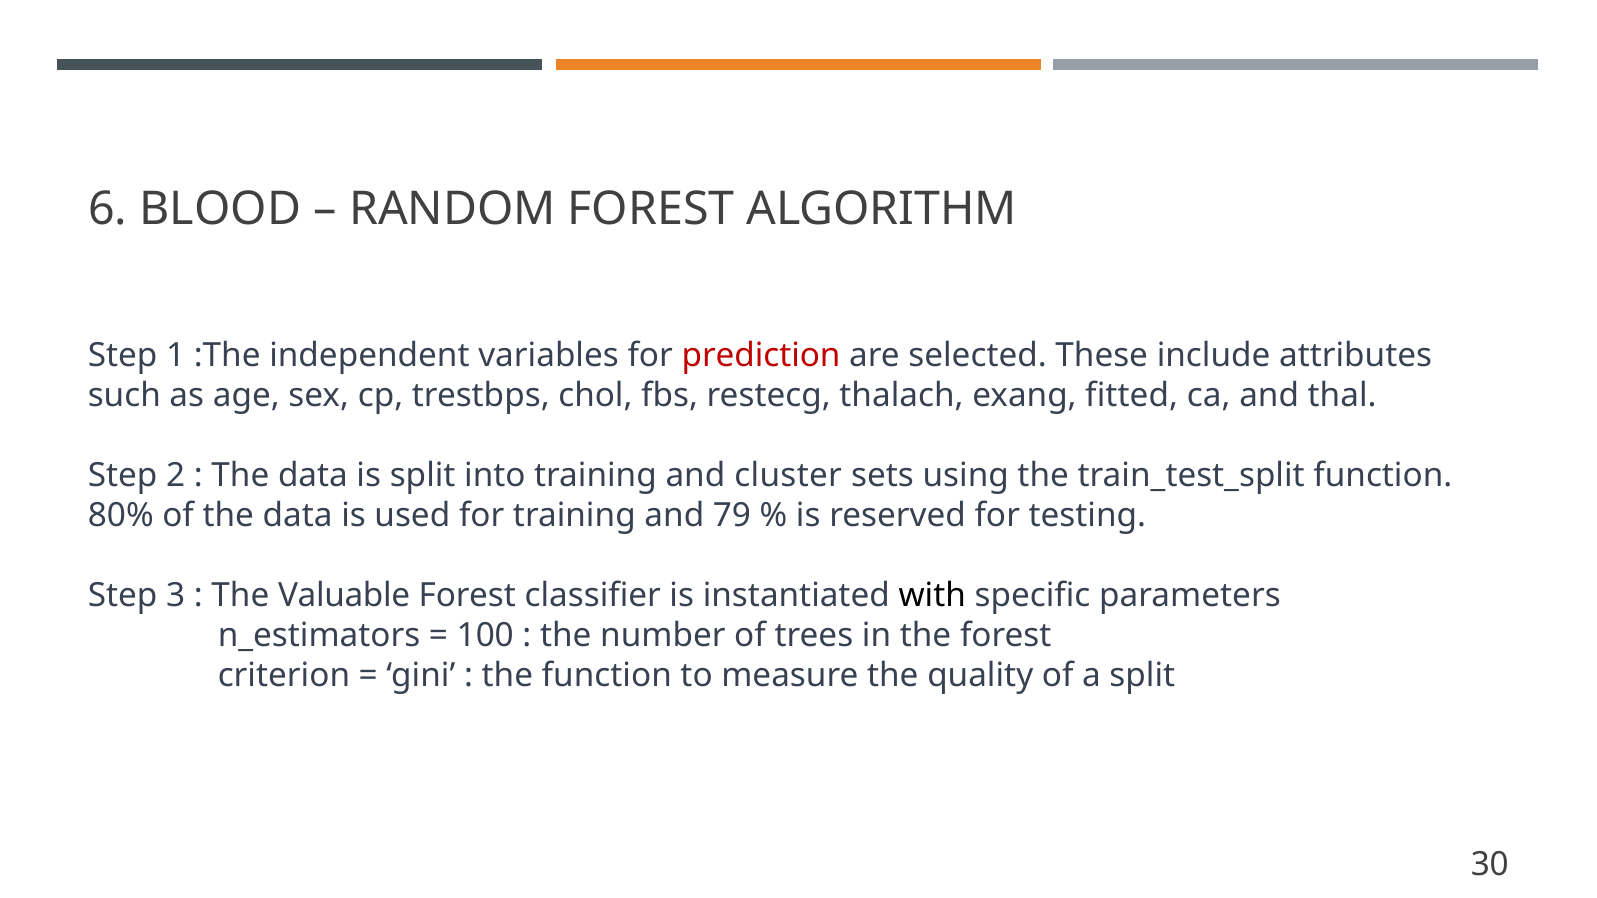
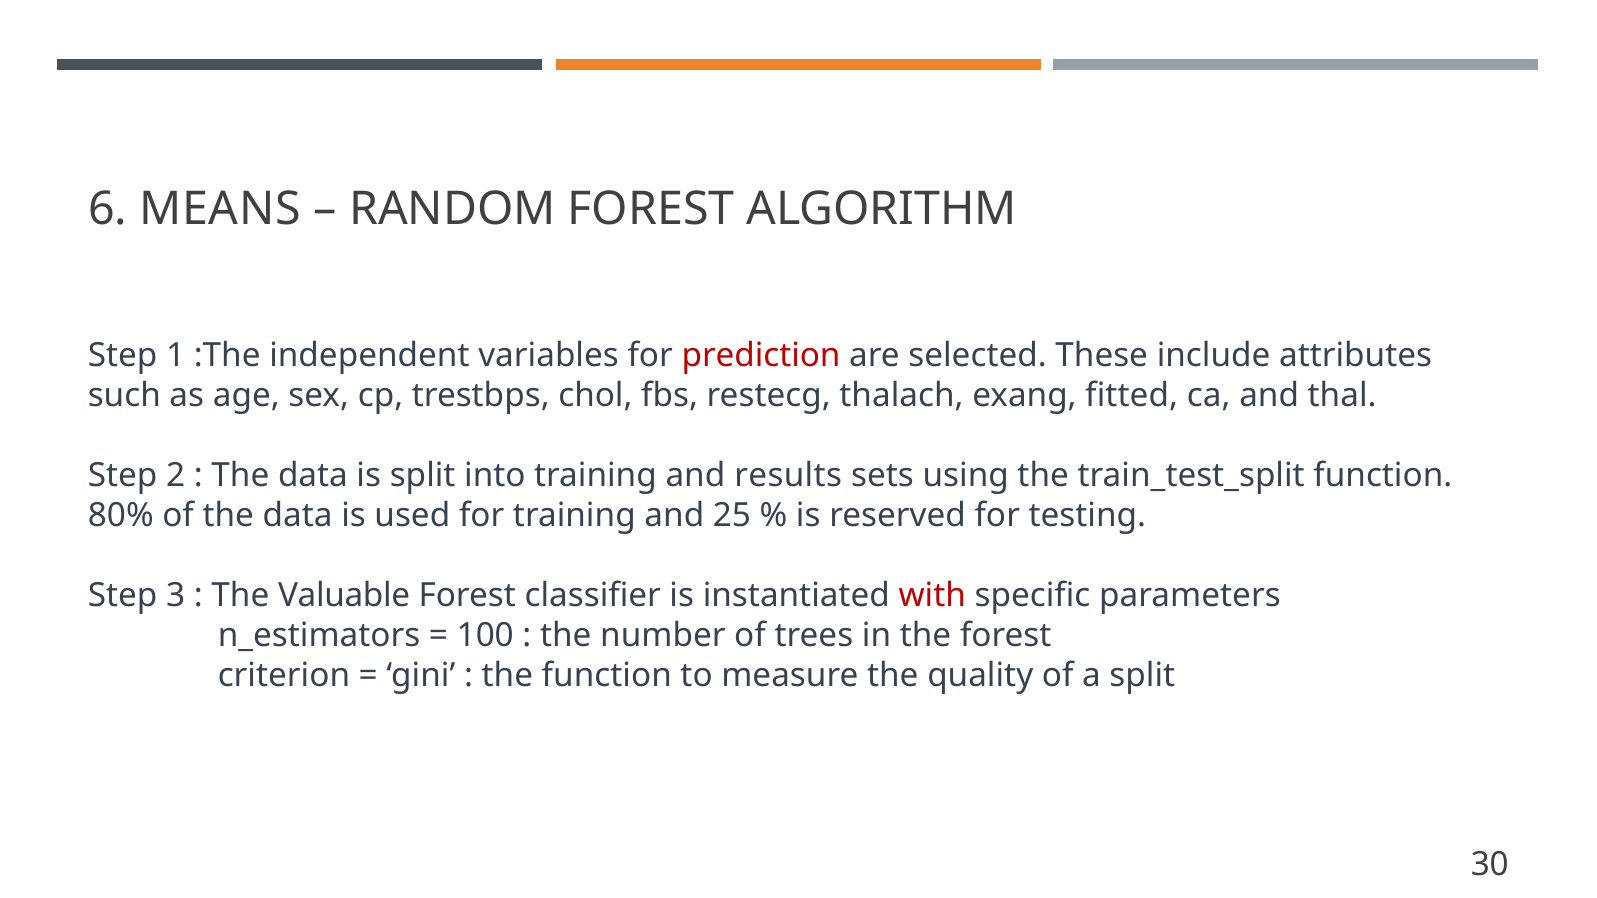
BLOOD: BLOOD -> MEANS
cluster: cluster -> results
79: 79 -> 25
with colour: black -> red
